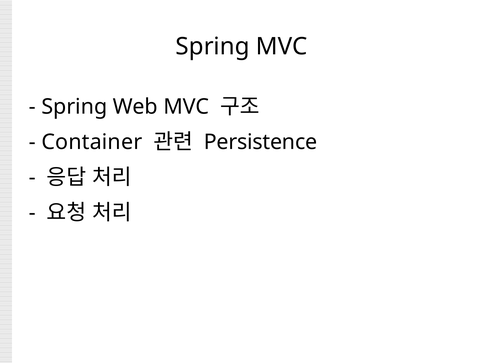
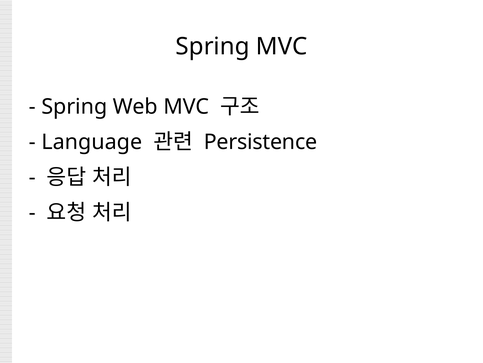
Container: Container -> Language
